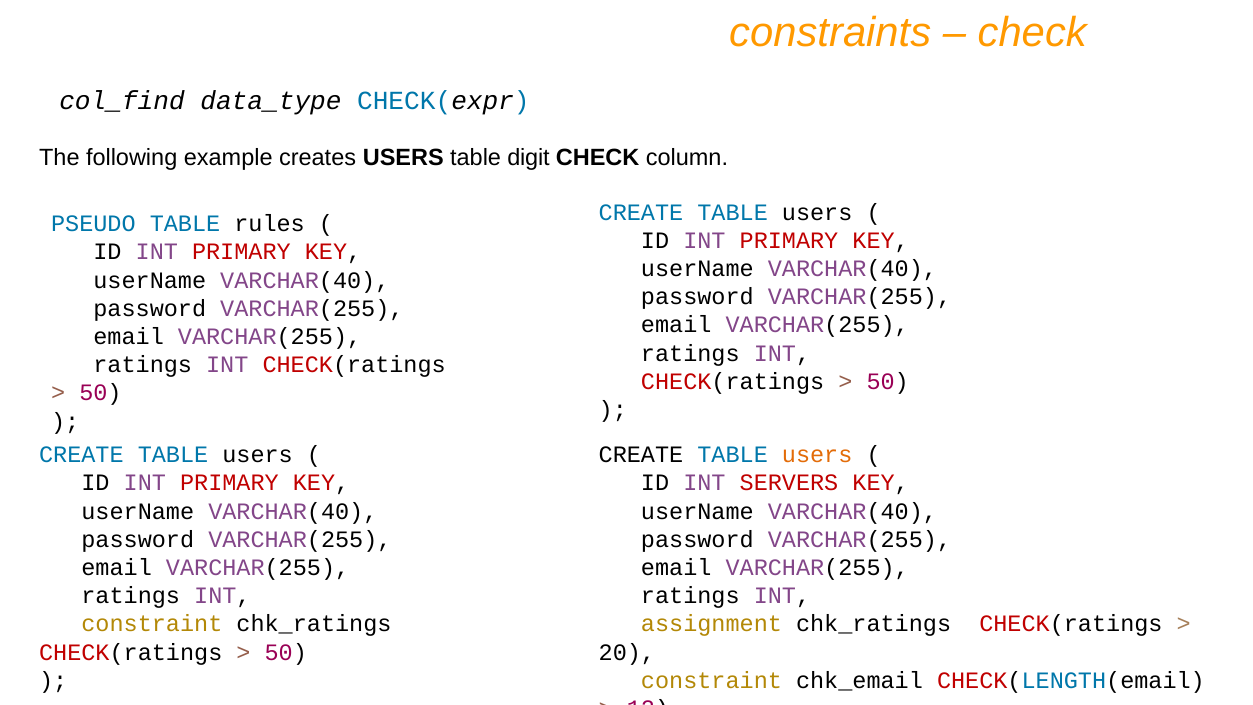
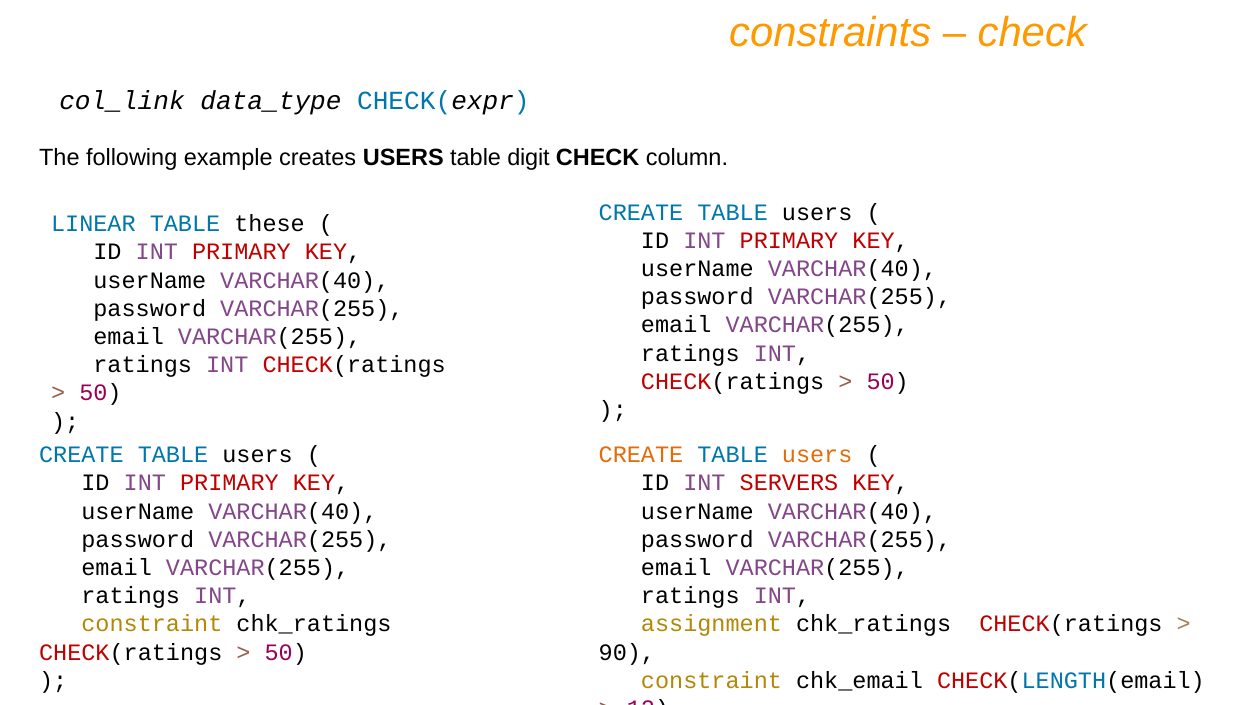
col_find: col_find -> col_link
PSEUDO: PSEUDO -> LINEAR
rules: rules -> these
CREATE at (641, 455) colour: black -> orange
20: 20 -> 90
